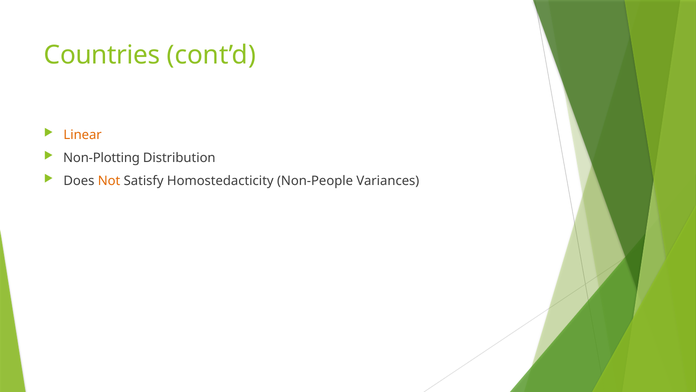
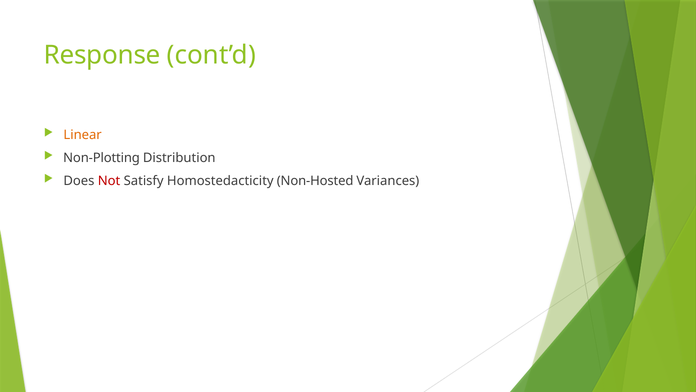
Countries: Countries -> Response
Not colour: orange -> red
Non-People: Non-People -> Non-Hosted
